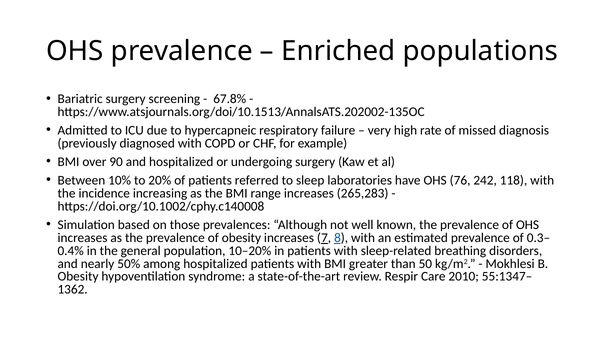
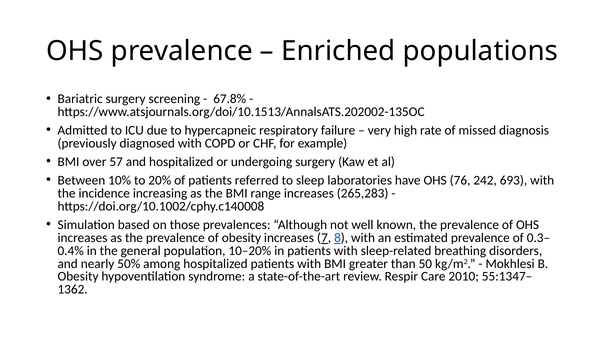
90: 90 -> 57
118: 118 -> 693
